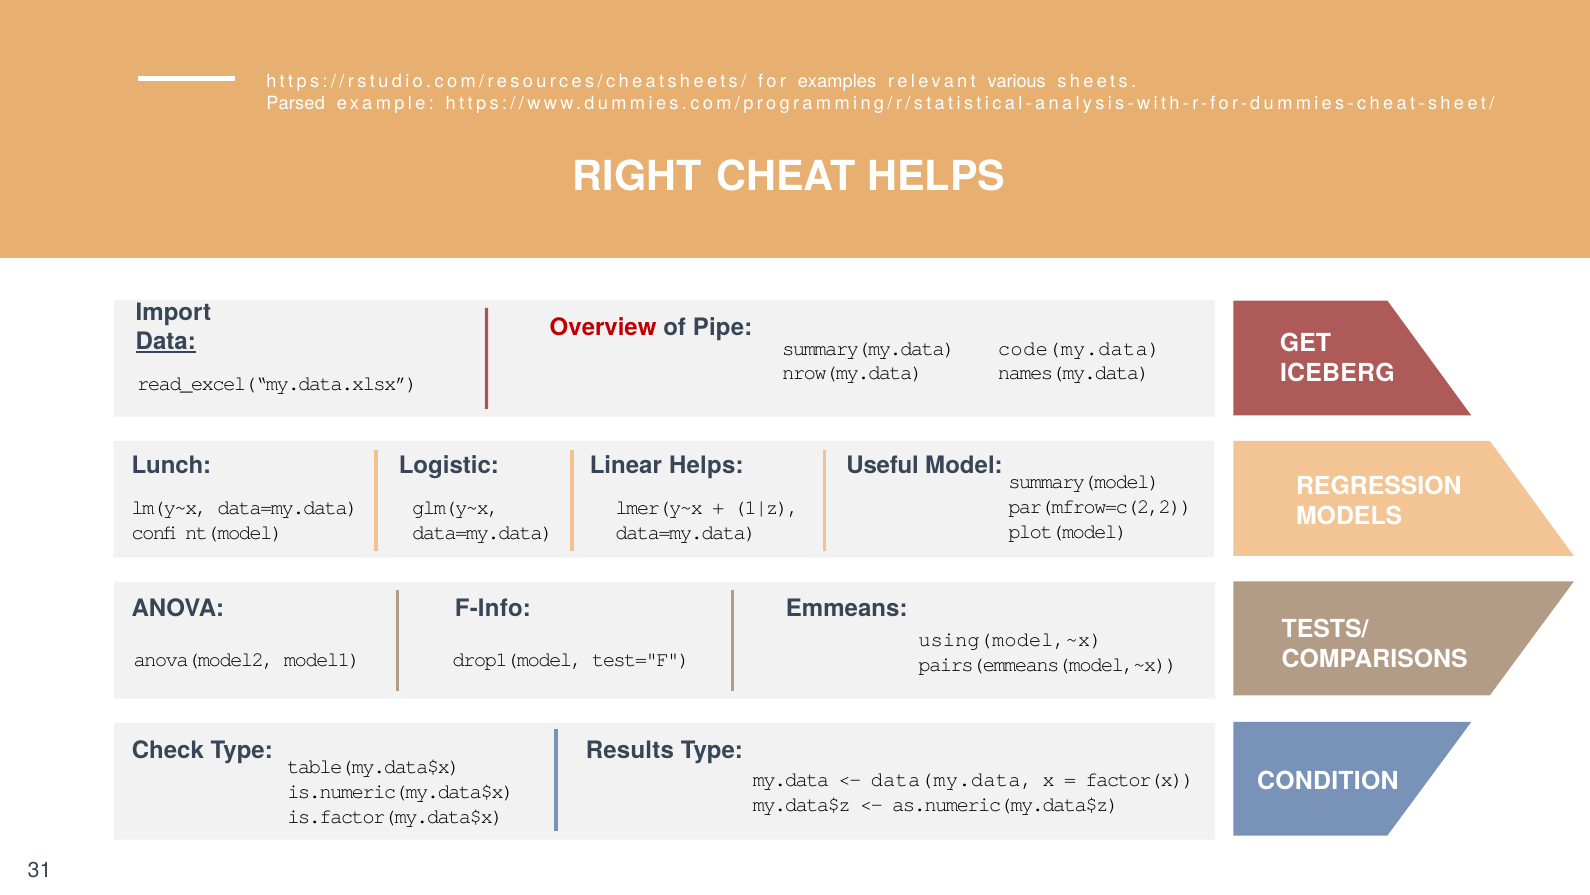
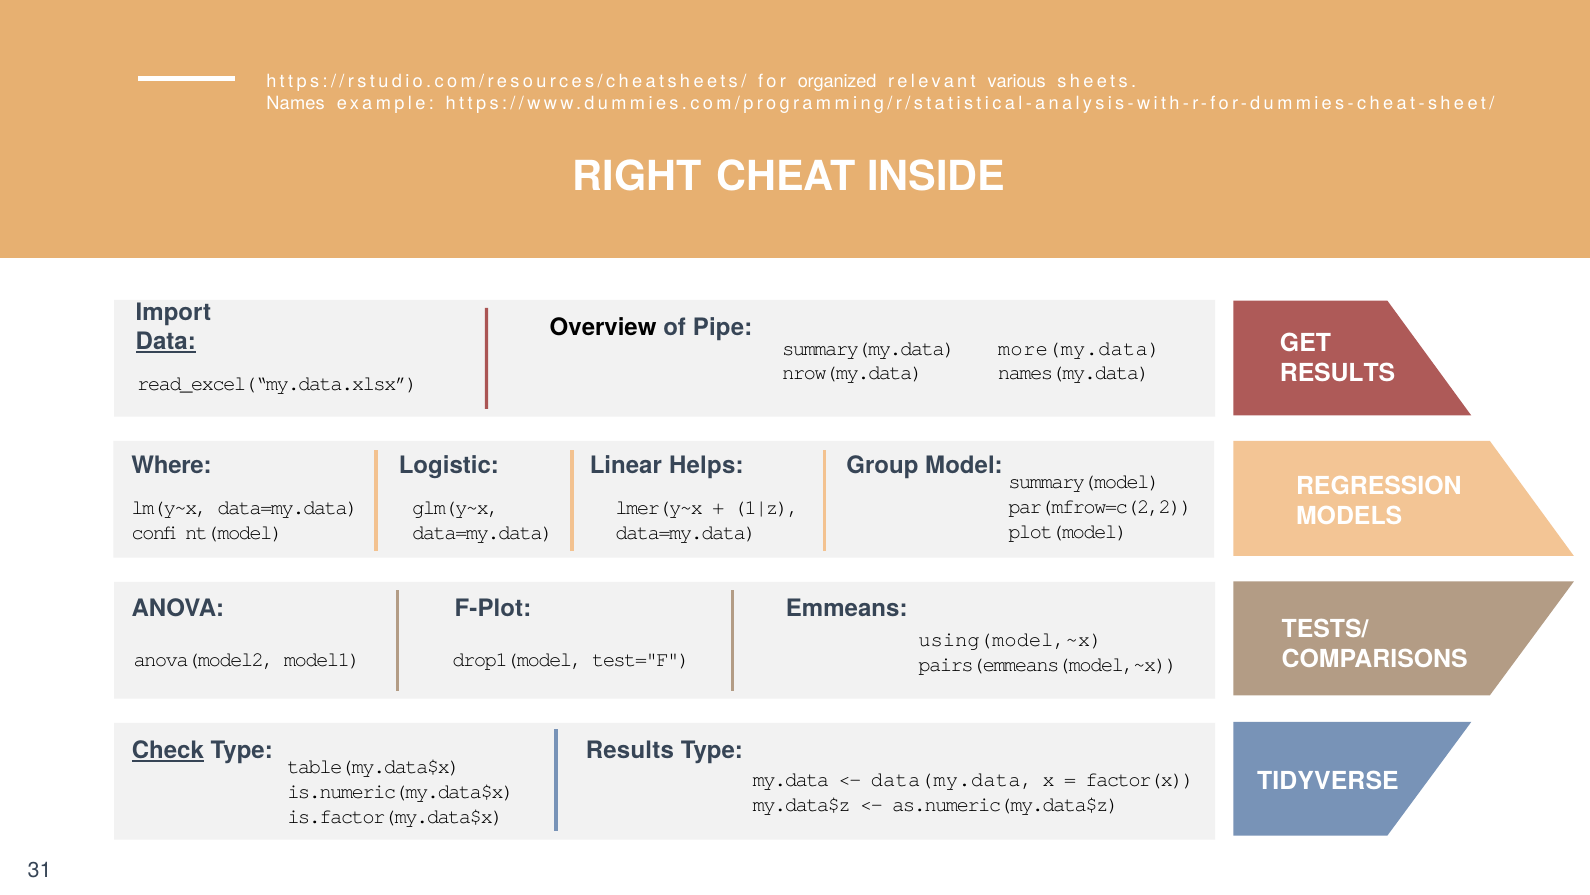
examples: examples -> organized
Parsed: Parsed -> Names
CHEAT HELPS: HELPS -> INSIDE
Overview colour: red -> black
code(my.data: code(my.data -> more(my.data
ICEBERG at (1337, 373): ICEBERG -> RESULTS
Lunch: Lunch -> Where
Useful: Useful -> Group
F-Info: F-Info -> F-Plot
Check underline: none -> present
CONDITION: CONDITION -> TIDYVERSE
